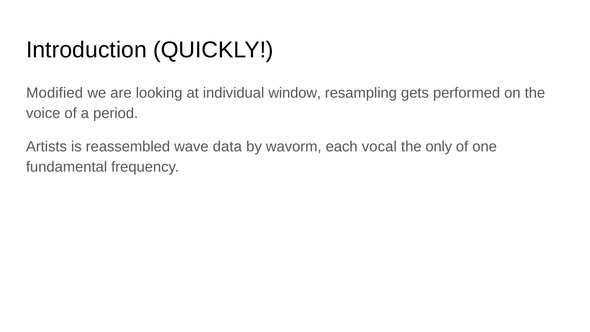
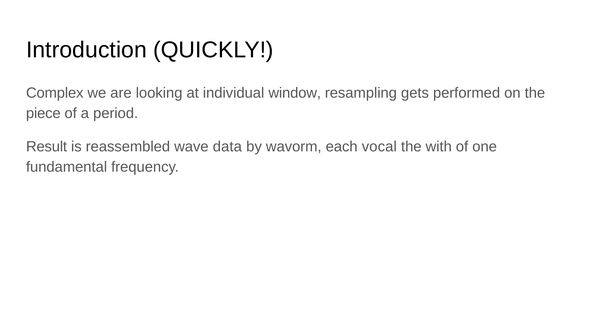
Modified: Modified -> Complex
voice: voice -> piece
Artists: Artists -> Result
only: only -> with
